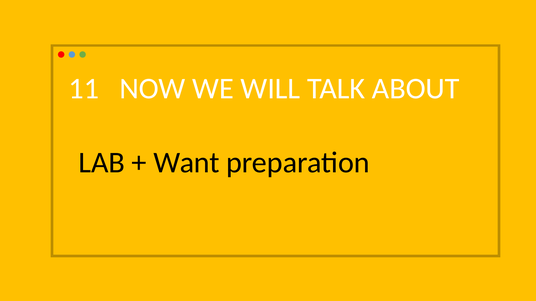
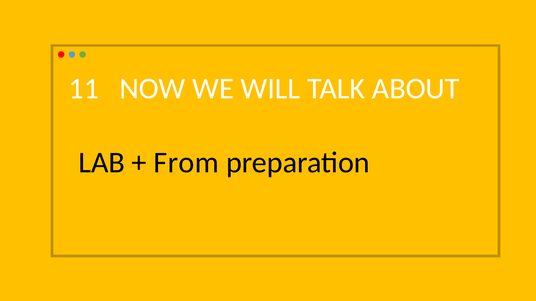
Want: Want -> From
